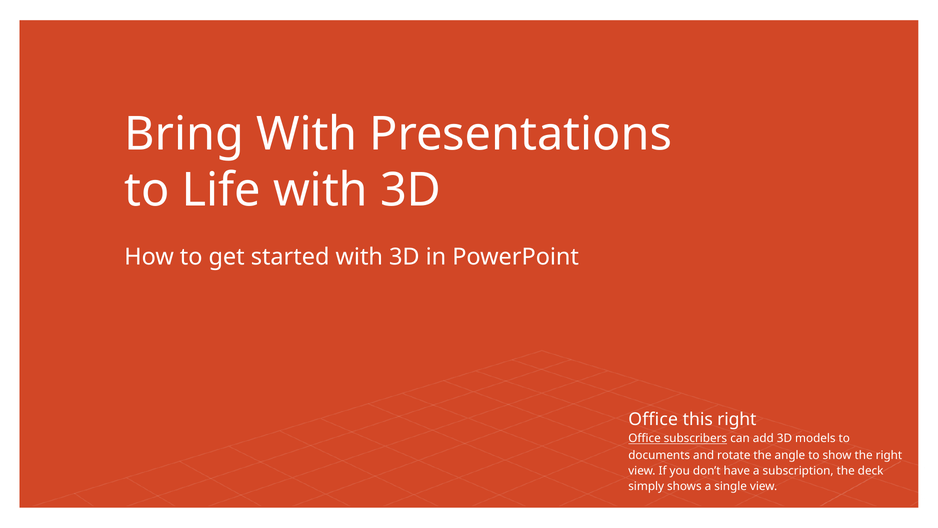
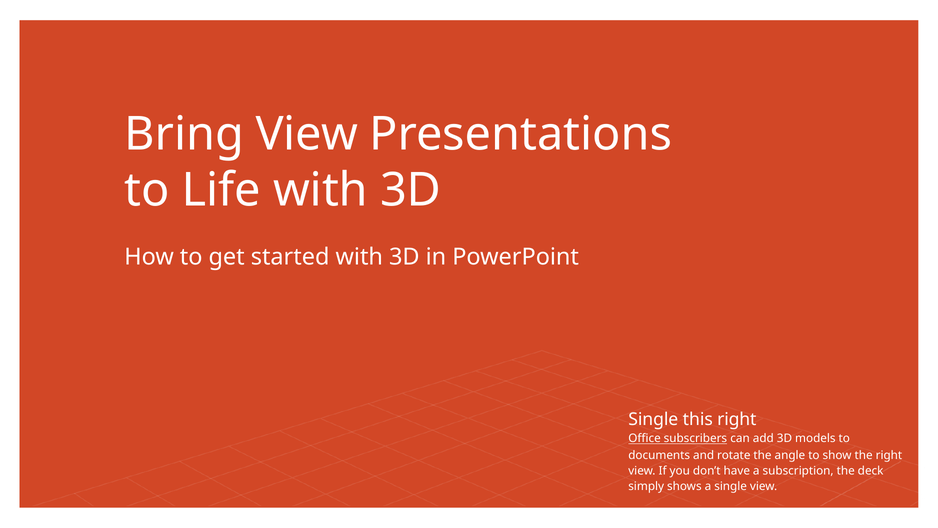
Bring With: With -> View
Office at (653, 419): Office -> Single
